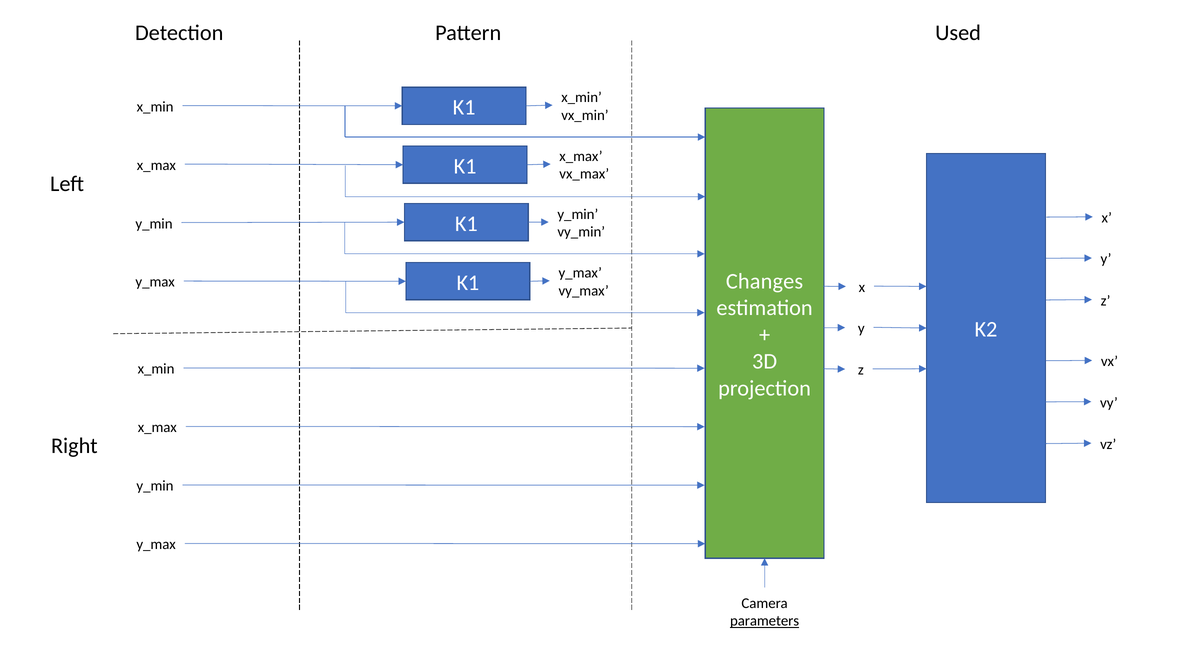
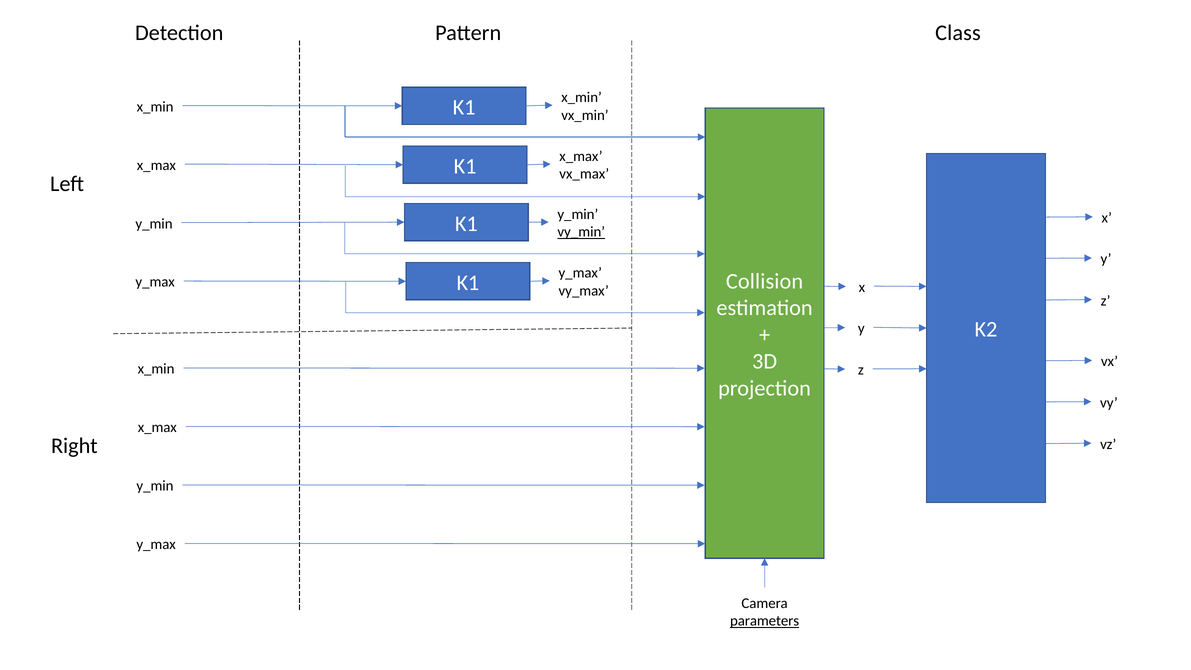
Used: Used -> Class
vy_min underline: none -> present
Changes: Changes -> Collision
